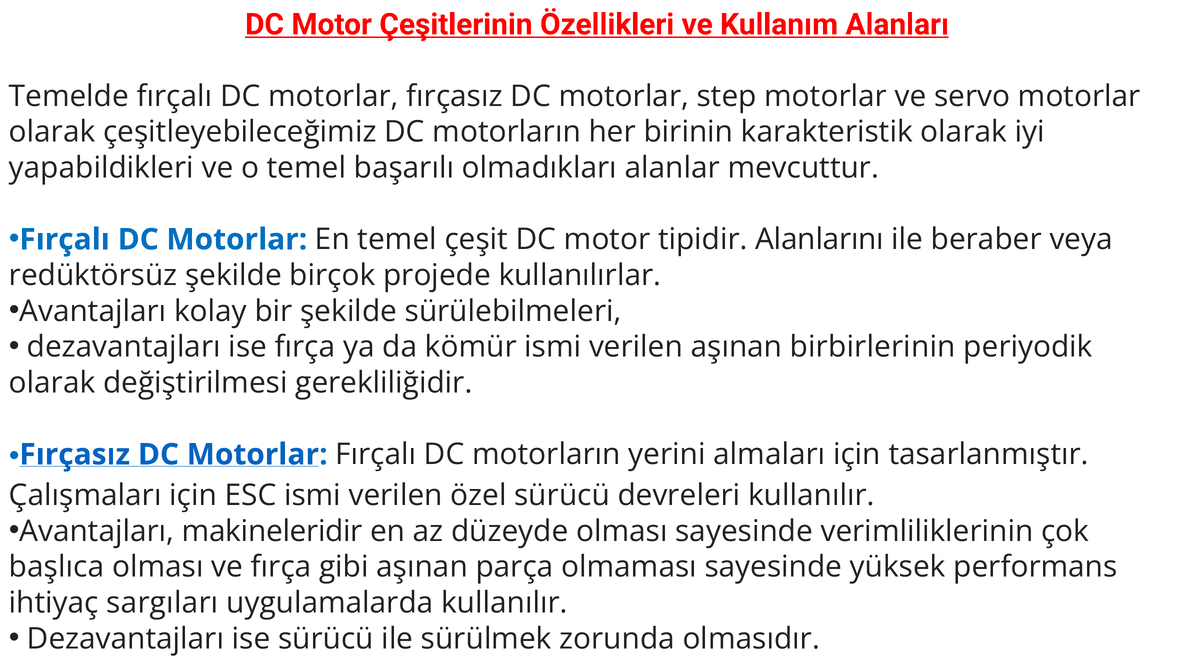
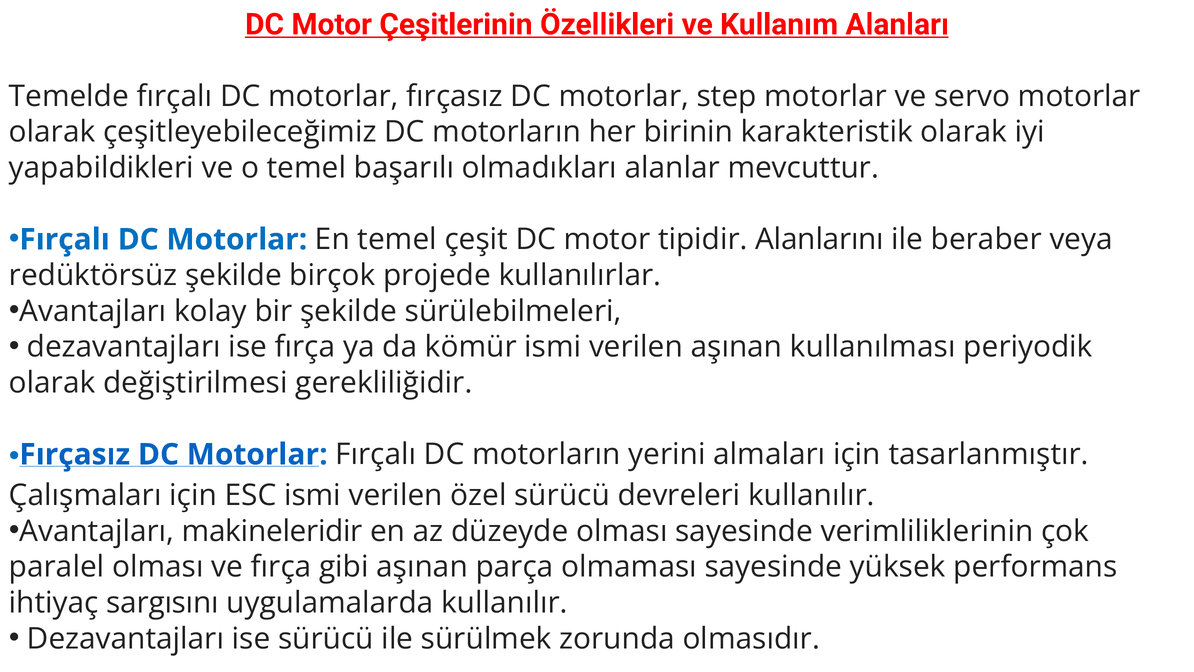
birbirlerinin: birbirlerinin -> kullanılması
başlıca: başlıca -> paralel
sargıları: sargıları -> sargısını
